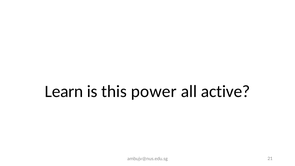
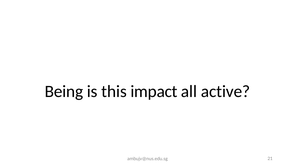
Learn: Learn -> Being
power: power -> impact
